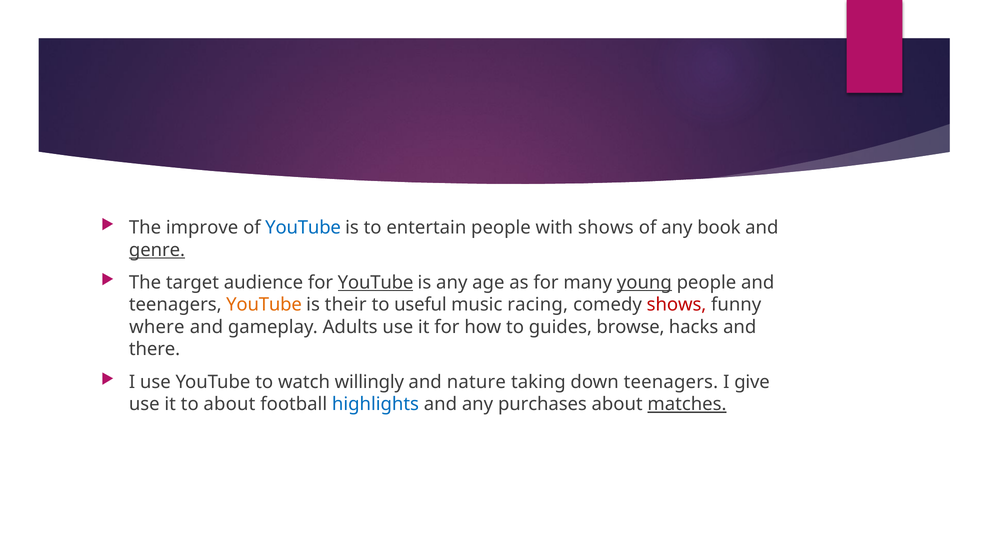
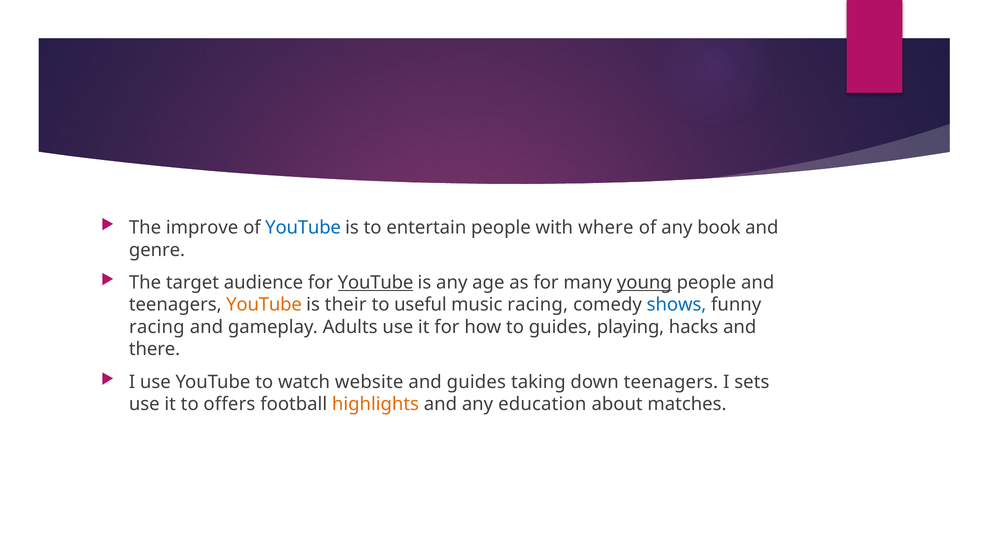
with shows: shows -> where
genre underline: present -> none
shows at (677, 304) colour: red -> blue
where at (157, 327): where -> racing
browse: browse -> playing
willingly: willingly -> website
and nature: nature -> guides
give: give -> sets
to about: about -> offers
highlights colour: blue -> orange
purchases: purchases -> education
matches underline: present -> none
